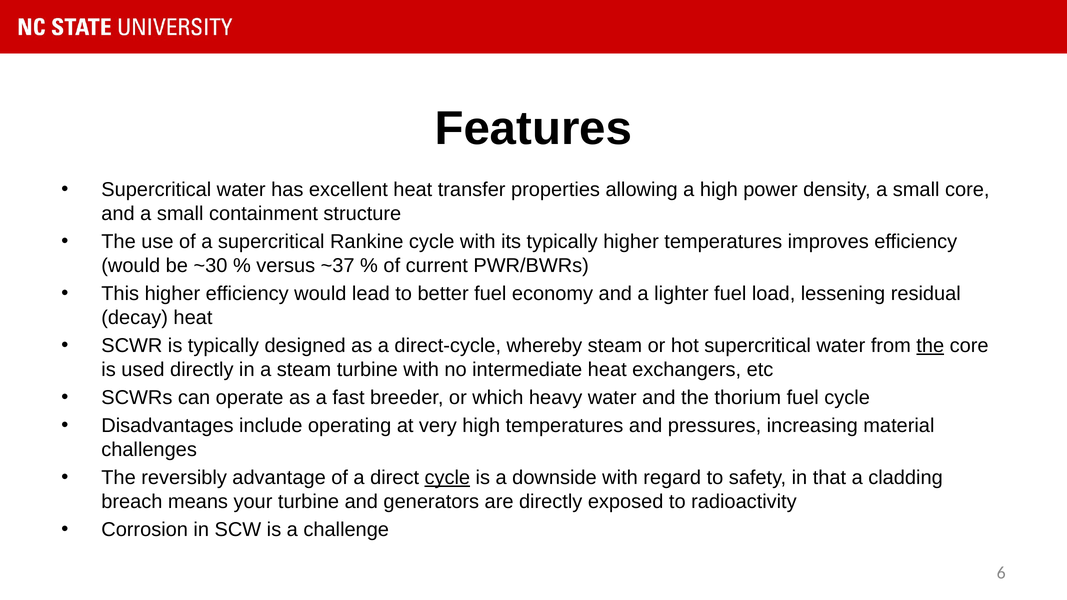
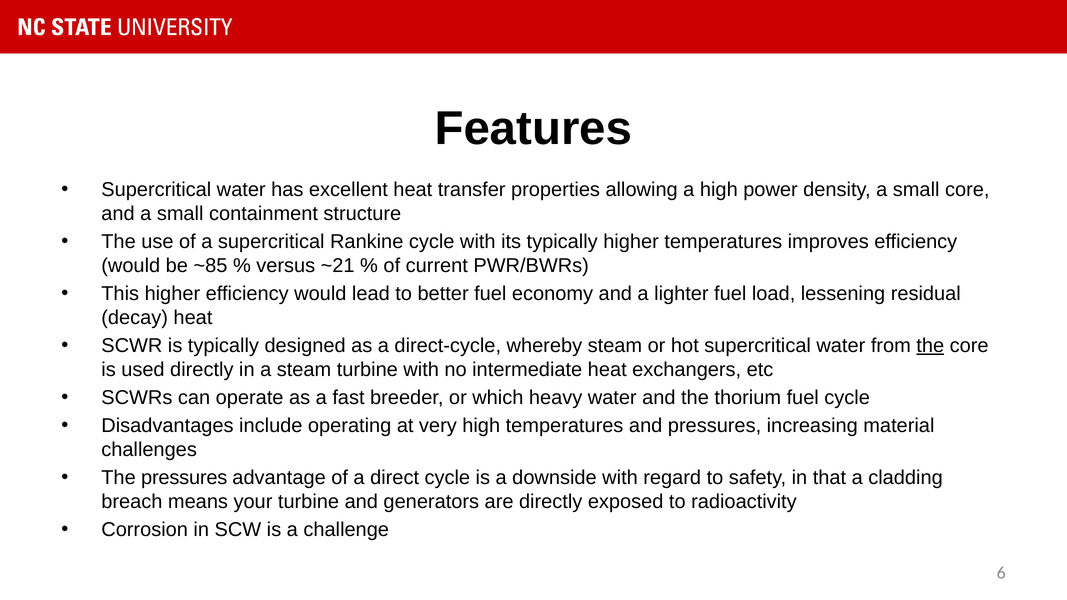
~30: ~30 -> ~85
~37: ~37 -> ~21
The reversibly: reversibly -> pressures
cycle at (447, 478) underline: present -> none
